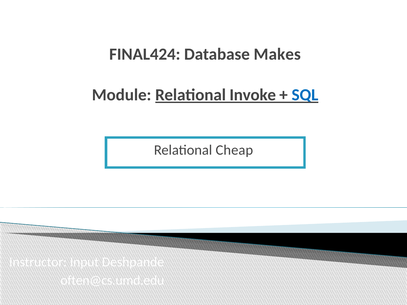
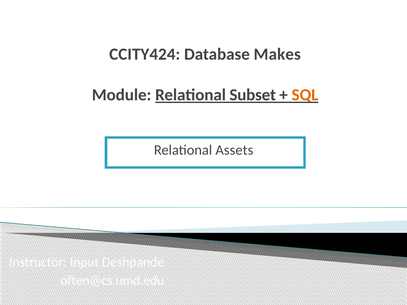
FINAL424: FINAL424 -> CCITY424
Invoke: Invoke -> Subset
SQL colour: blue -> orange
Cheap: Cheap -> Assets
